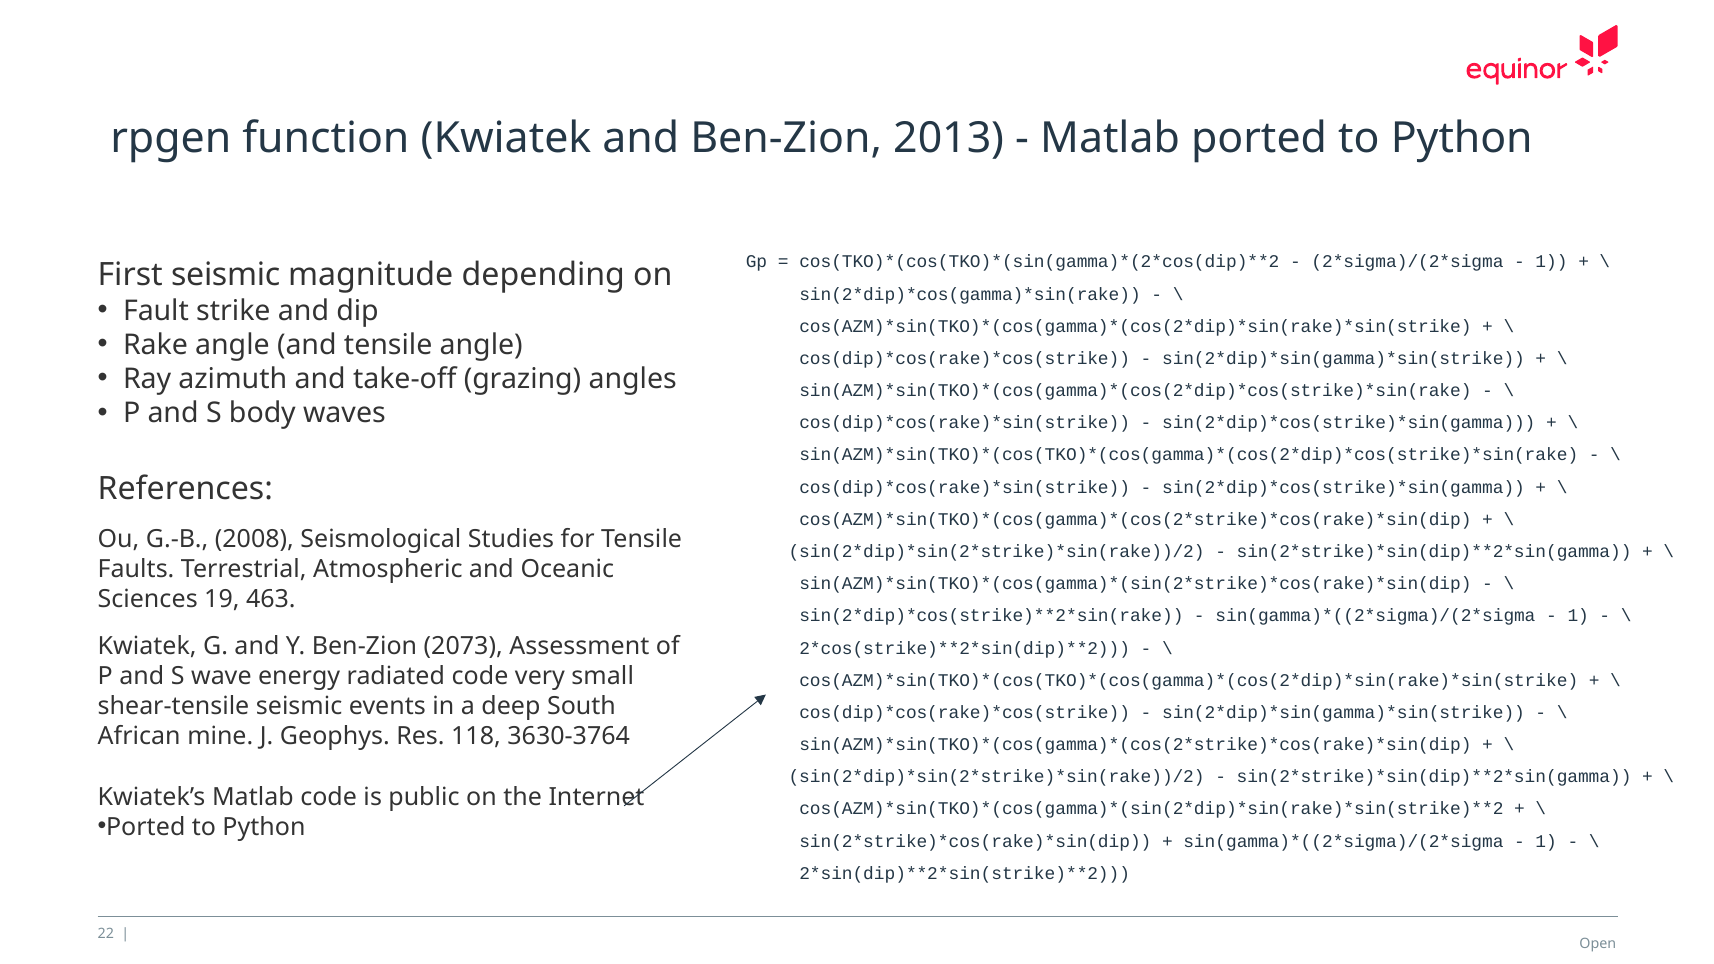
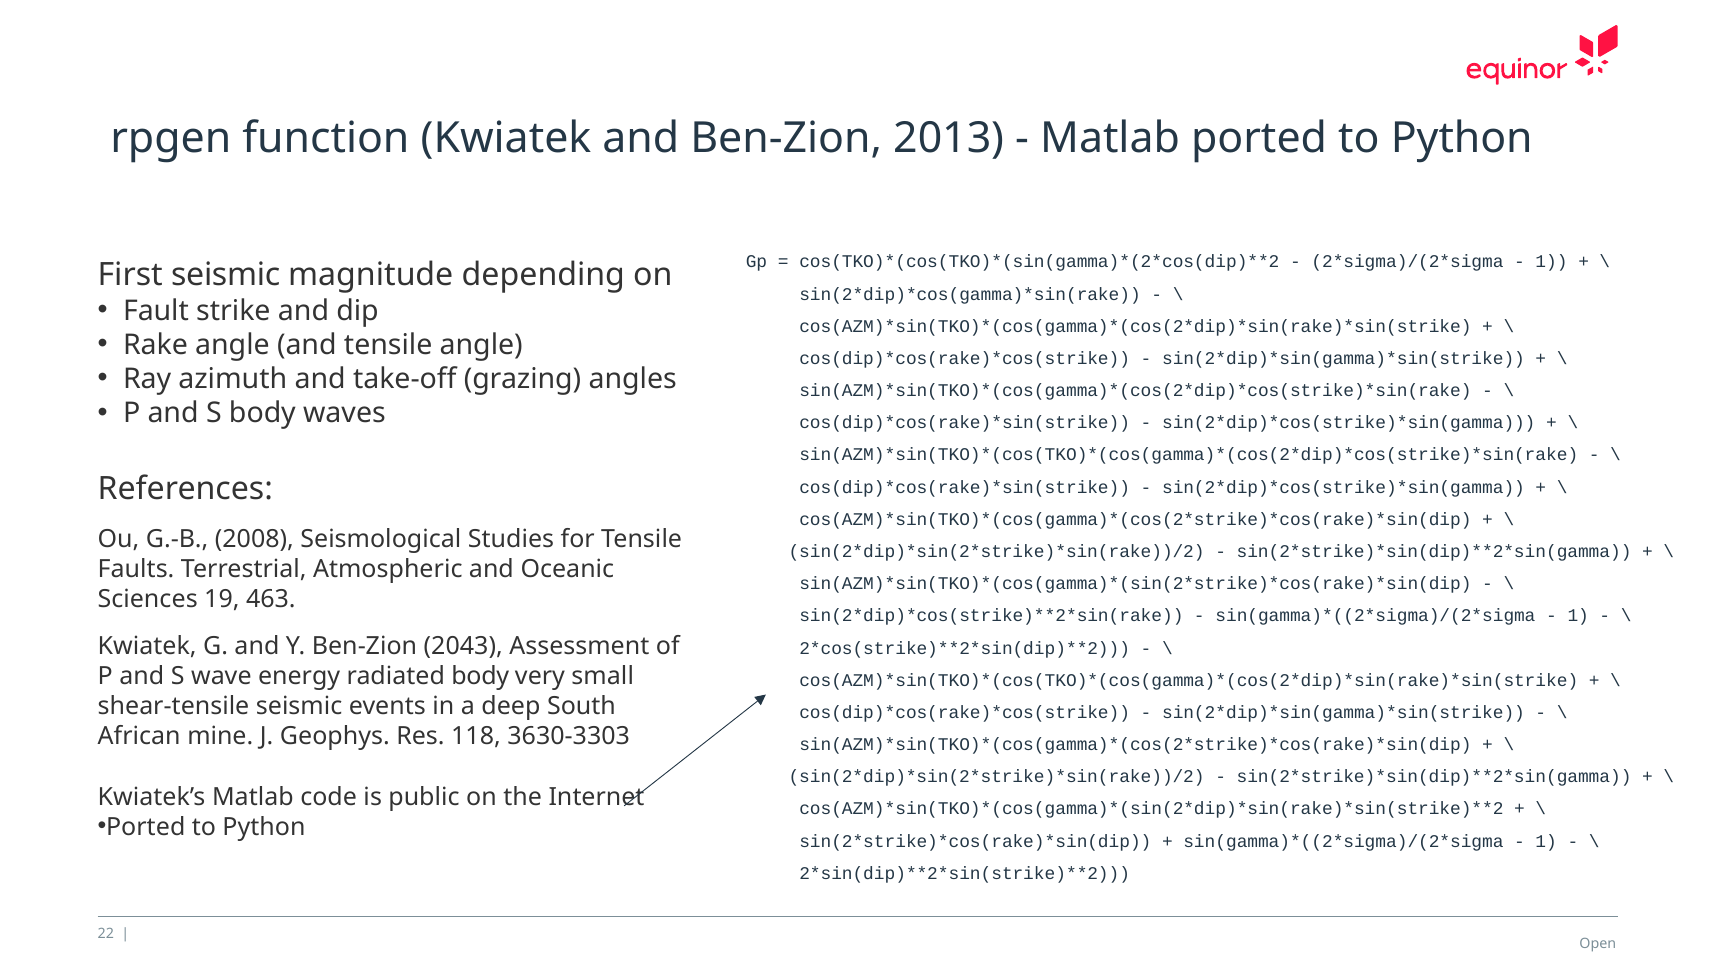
2073: 2073 -> 2043
radiated code: code -> body
3630-3764: 3630-3764 -> 3630-3303
